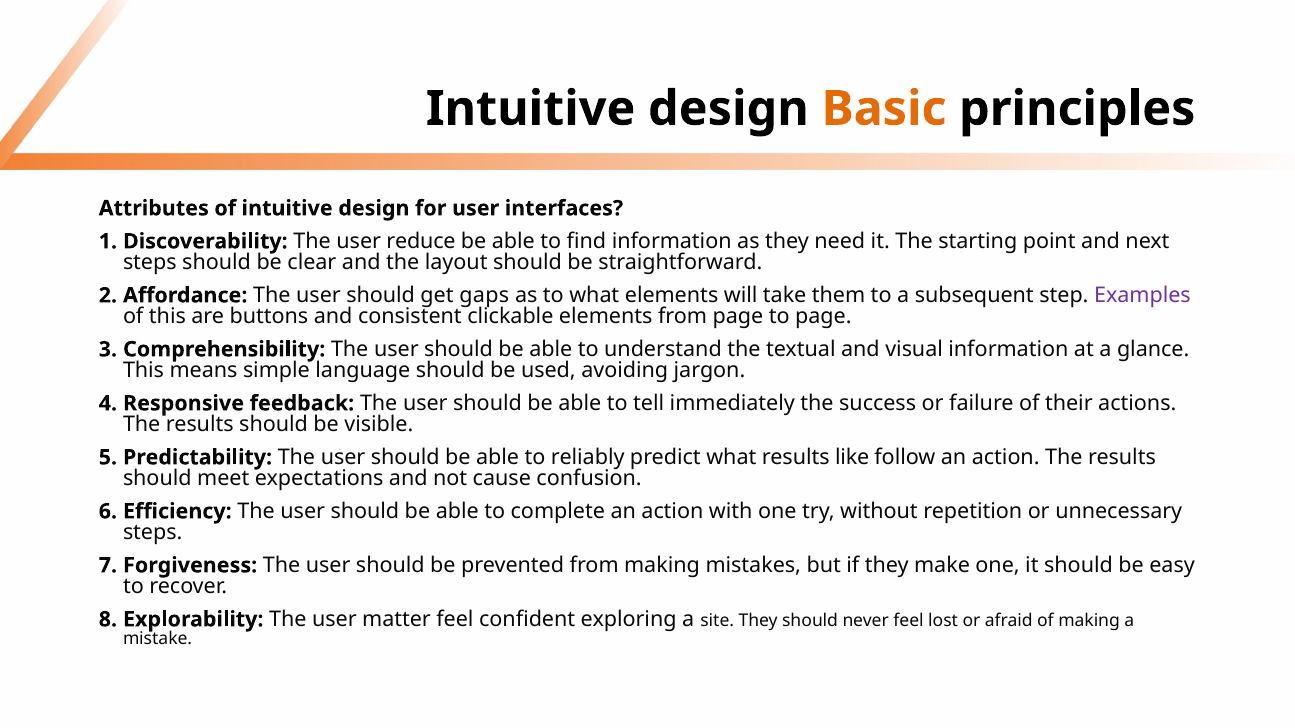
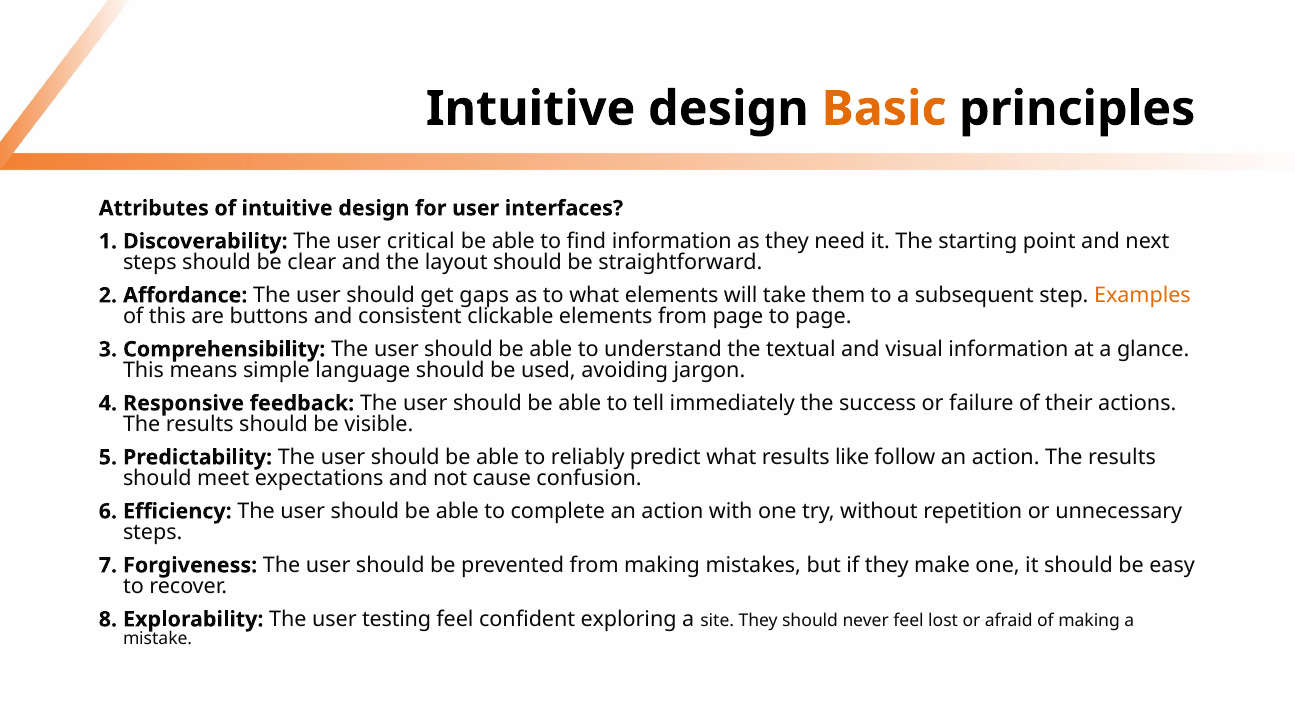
reduce: reduce -> critical
Examples colour: purple -> orange
matter: matter -> testing
